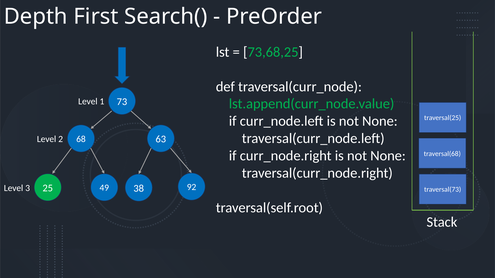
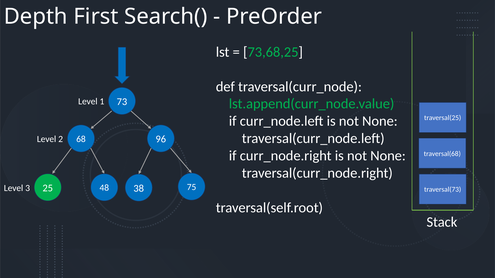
63: 63 -> 96
49: 49 -> 48
92: 92 -> 75
